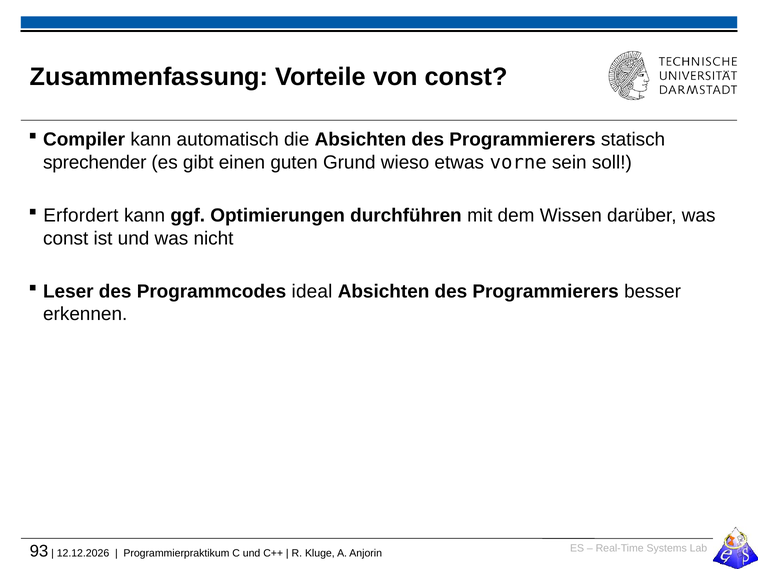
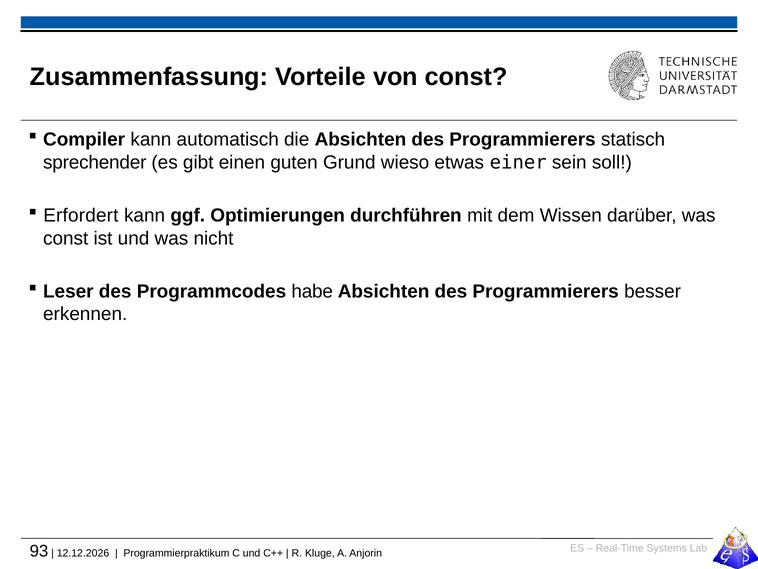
vorne: vorne -> einer
ideal: ideal -> habe
